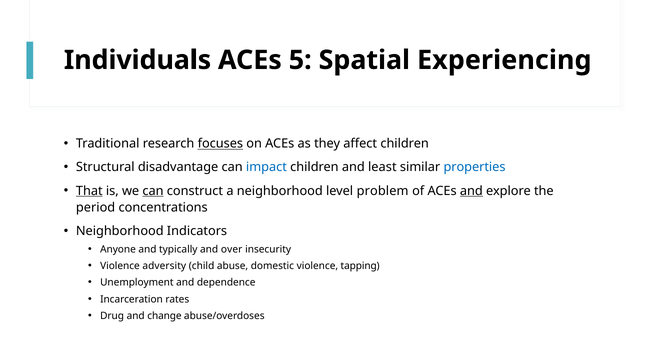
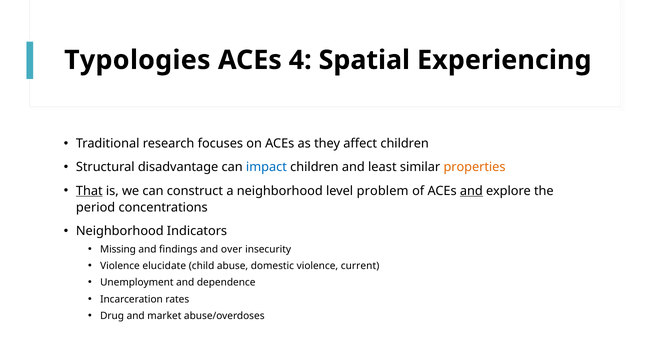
Individuals: Individuals -> Typologies
5: 5 -> 4
focuses underline: present -> none
properties colour: blue -> orange
can at (153, 191) underline: present -> none
Anyone: Anyone -> Missing
typically: typically -> findings
adversity: adversity -> elucidate
tapping: tapping -> current
change: change -> market
